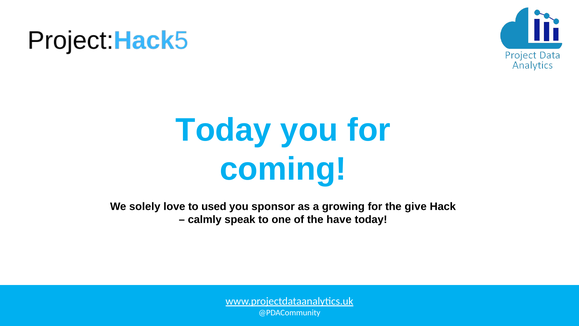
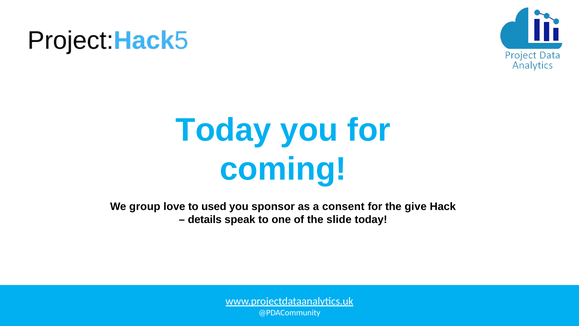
solely: solely -> group
growing: growing -> consent
calmly: calmly -> details
have: have -> slide
